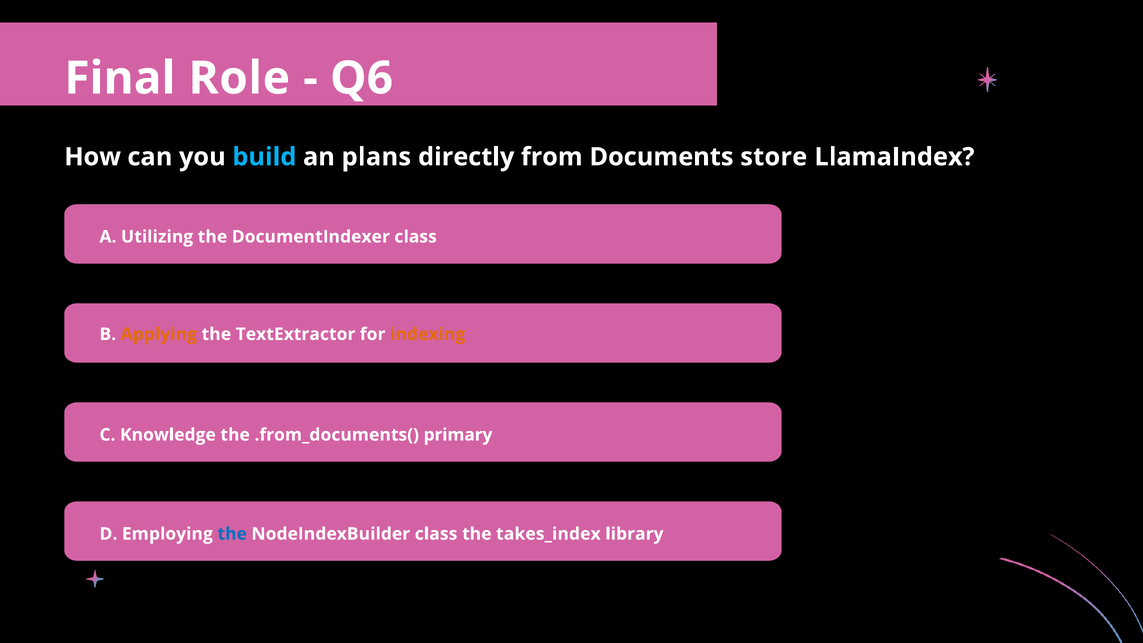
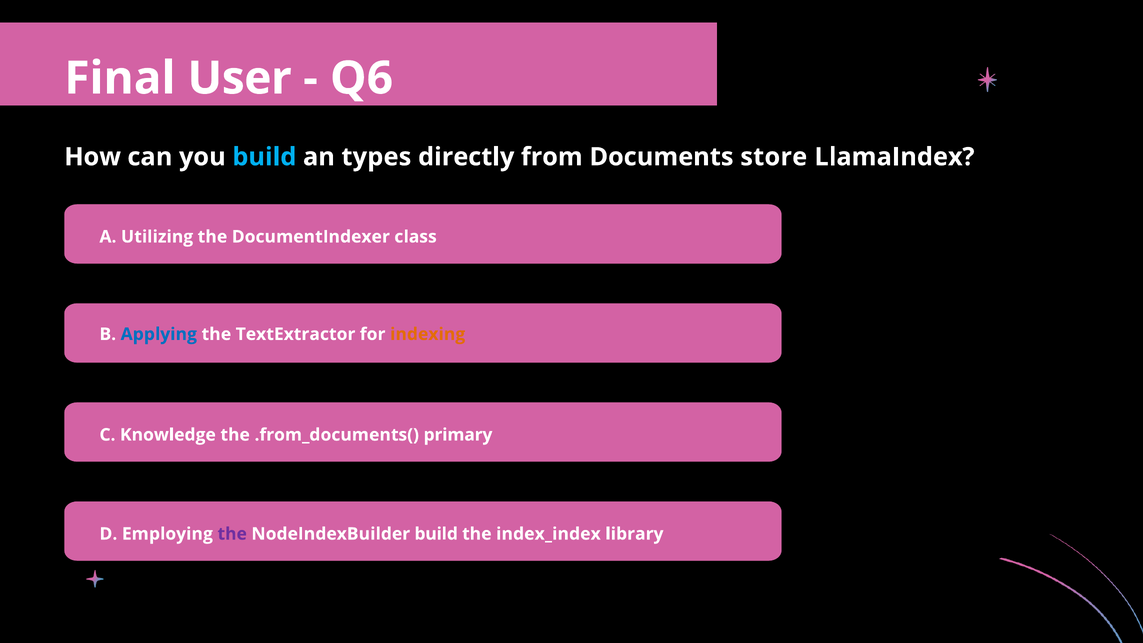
Role: Role -> User
plans: plans -> types
Applying colour: orange -> blue
the at (232, 534) colour: blue -> purple
NodeIndexBuilder class: class -> build
takes_index: takes_index -> index_index
